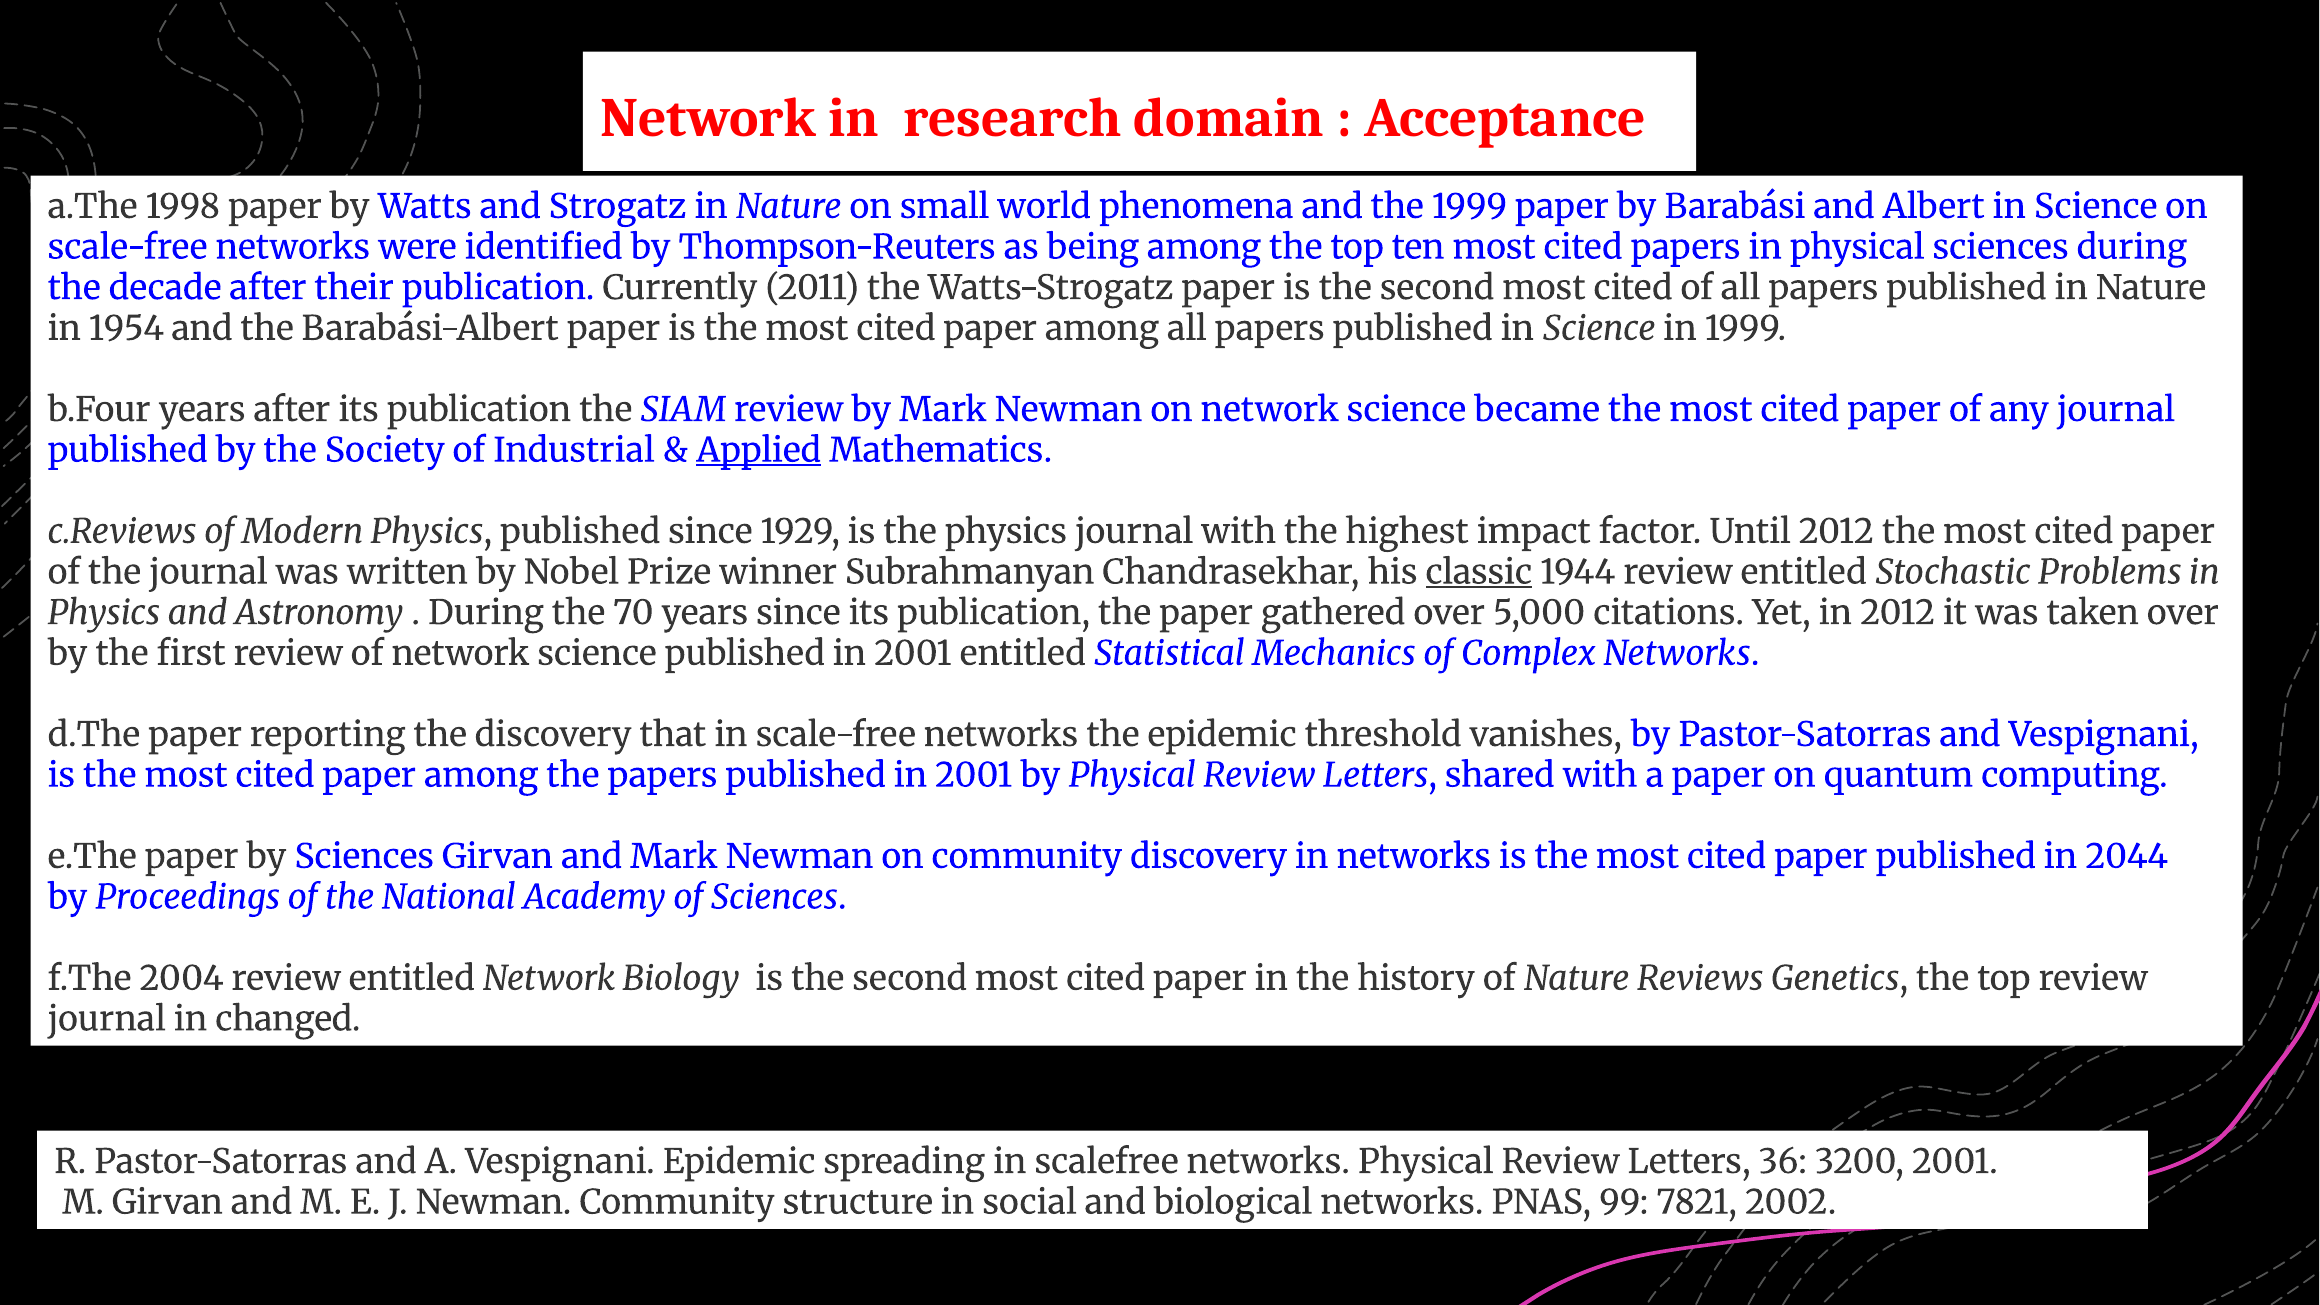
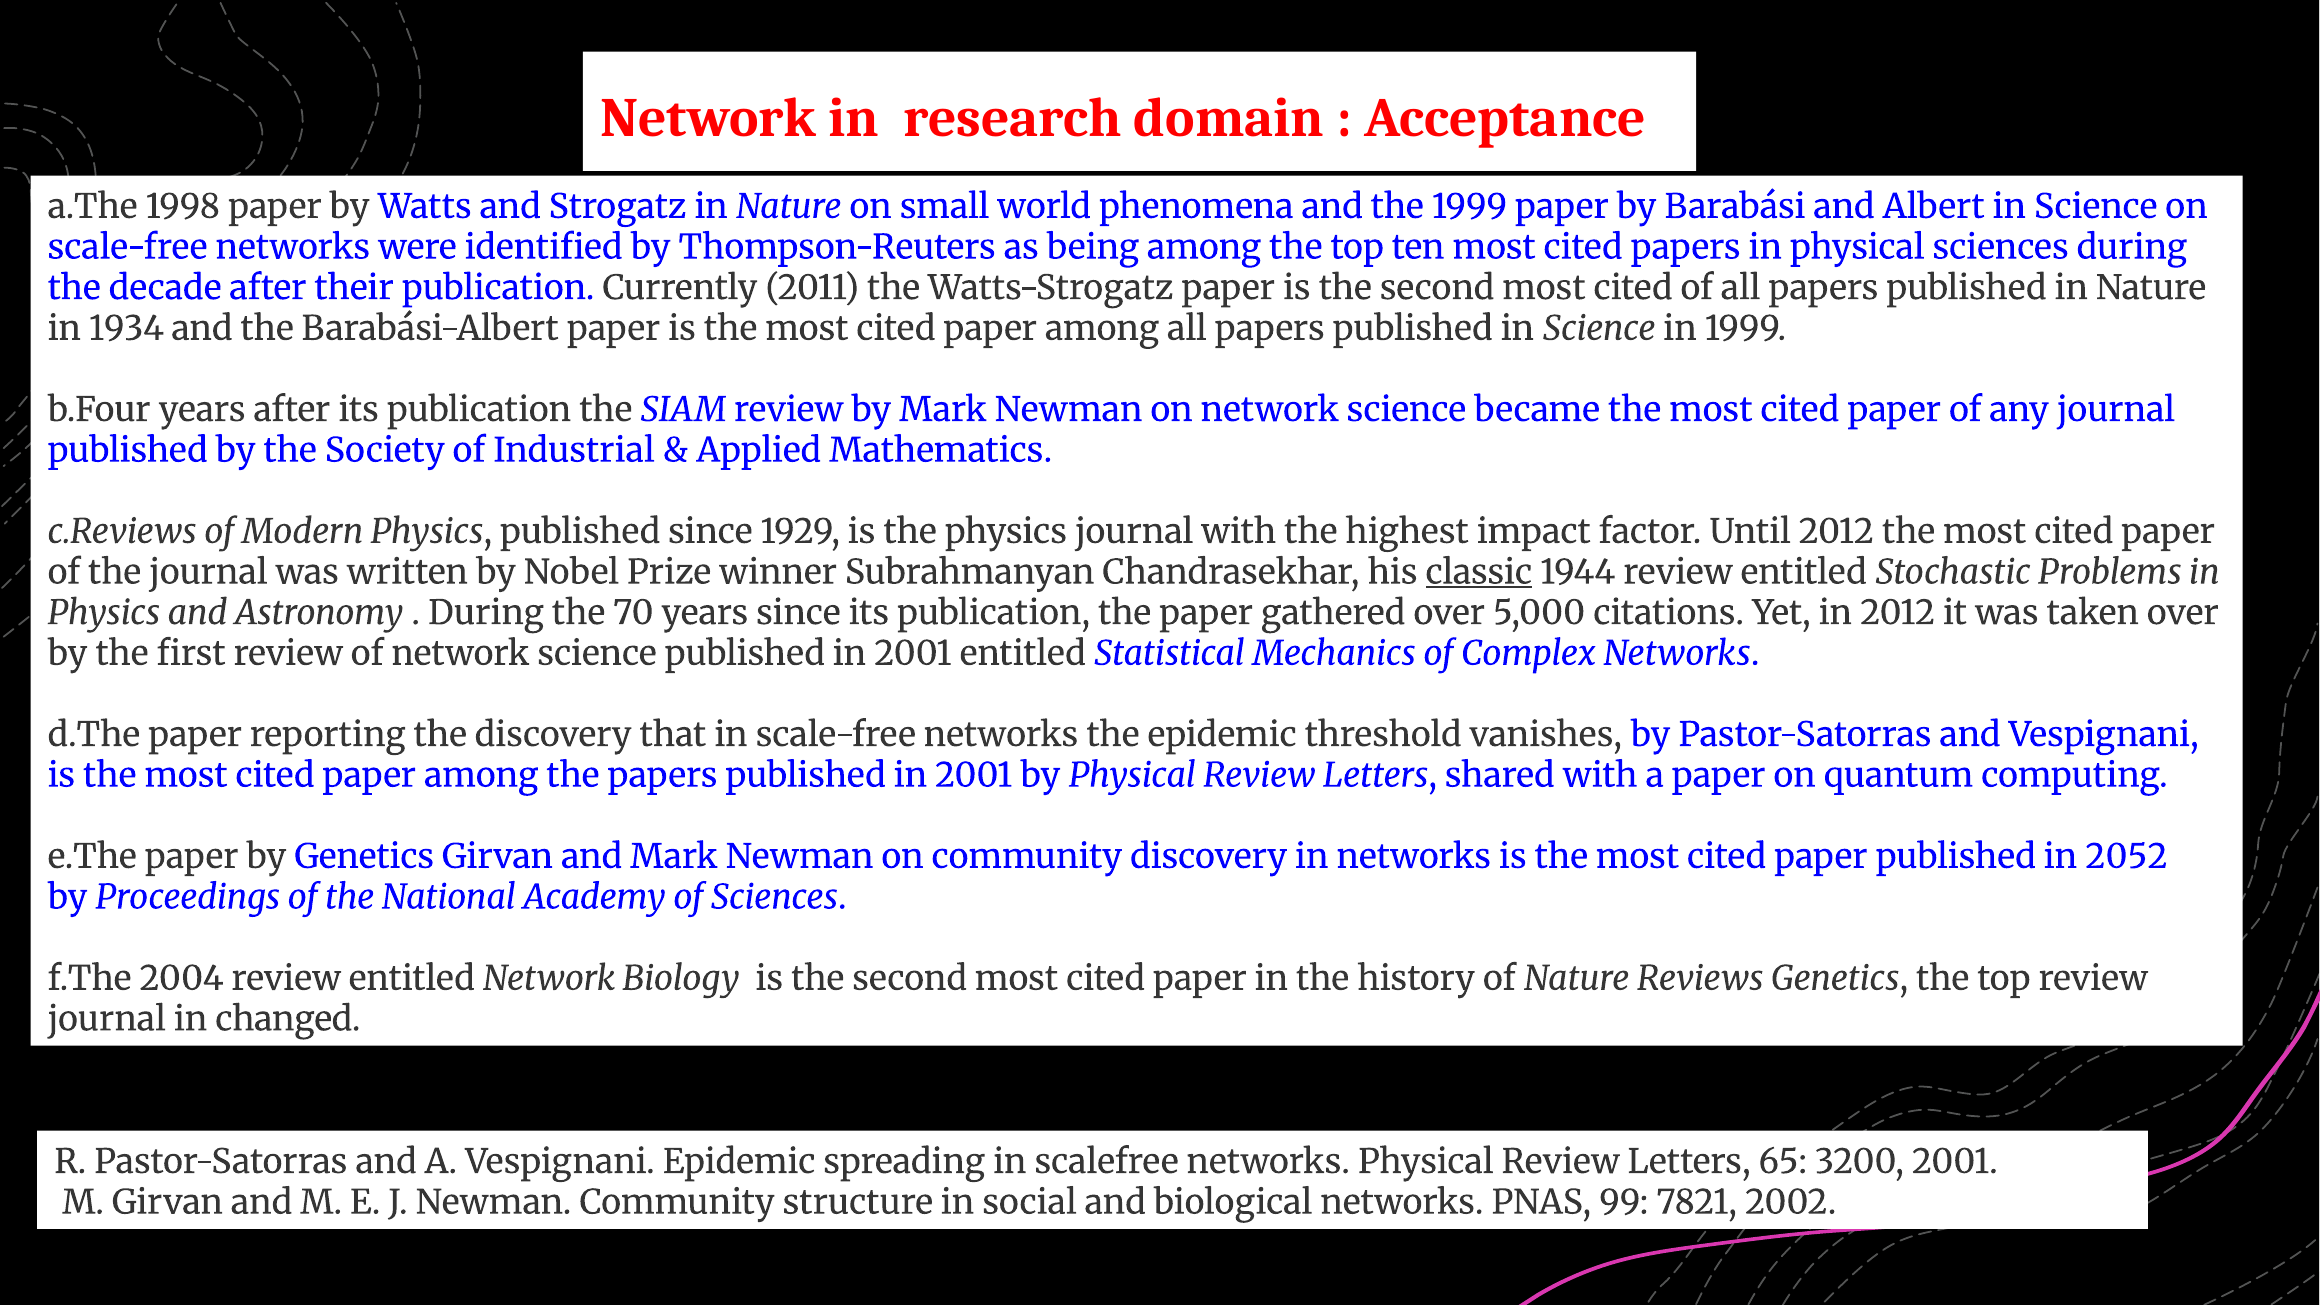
1954: 1954 -> 1934
Applied underline: present -> none
by Sciences: Sciences -> Genetics
2044: 2044 -> 2052
36: 36 -> 65
